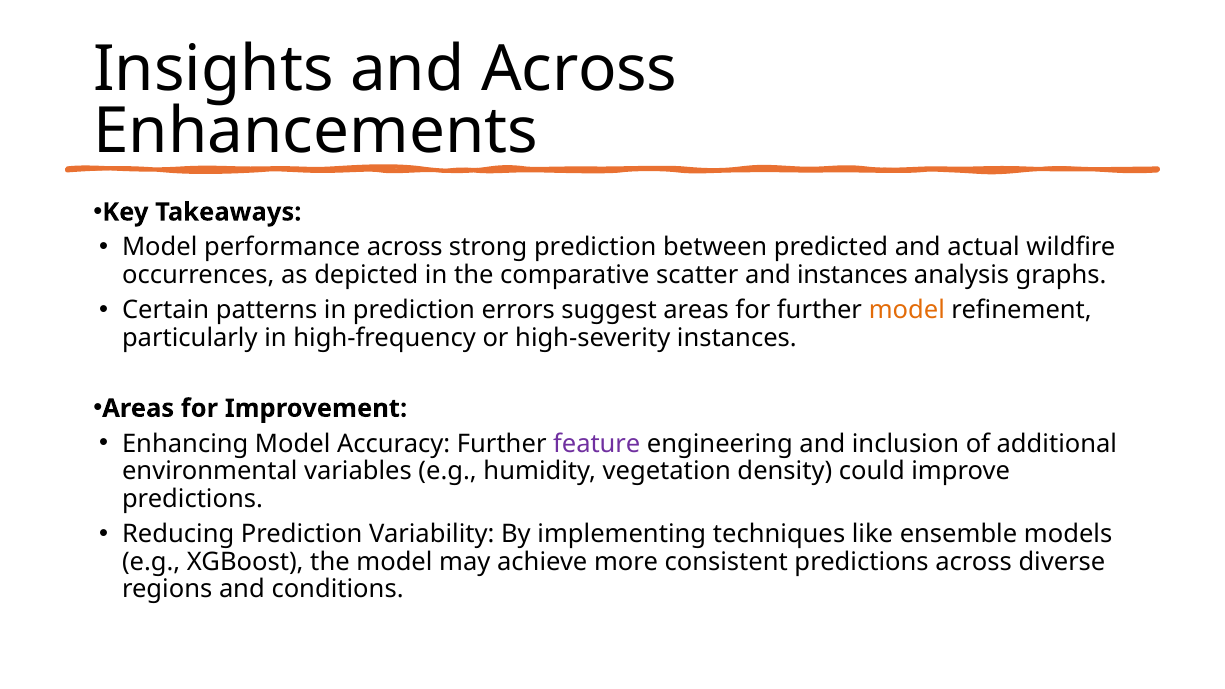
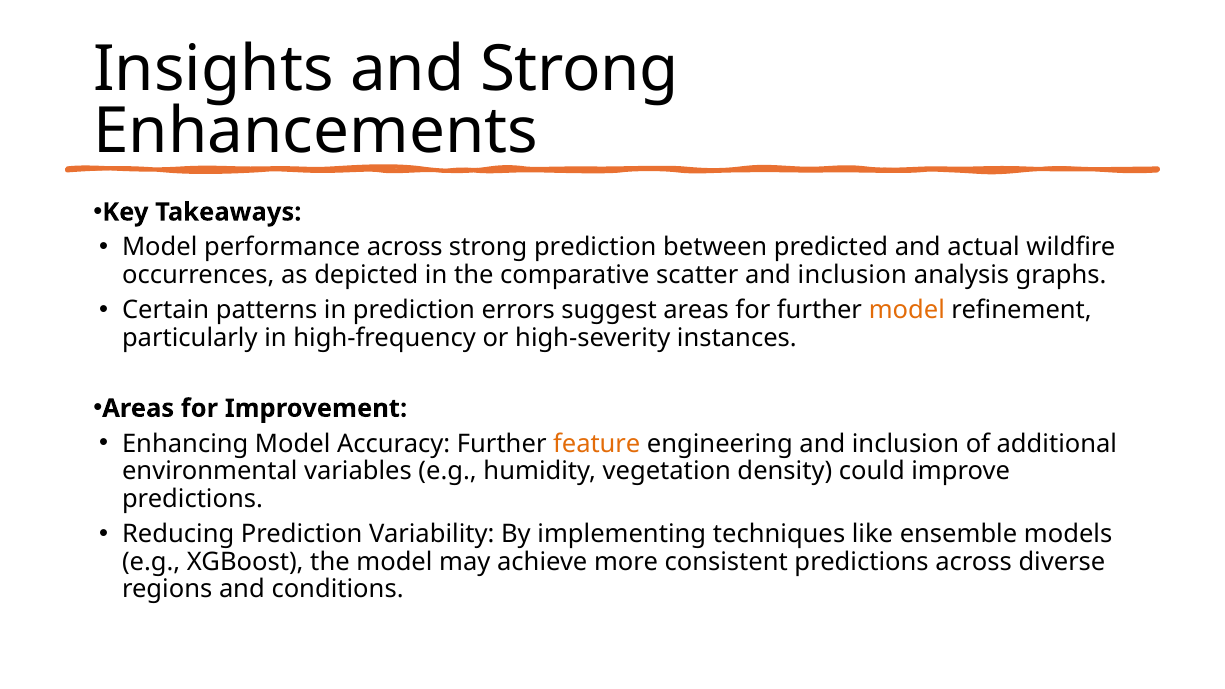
and Across: Across -> Strong
scatter and instances: instances -> inclusion
feature colour: purple -> orange
